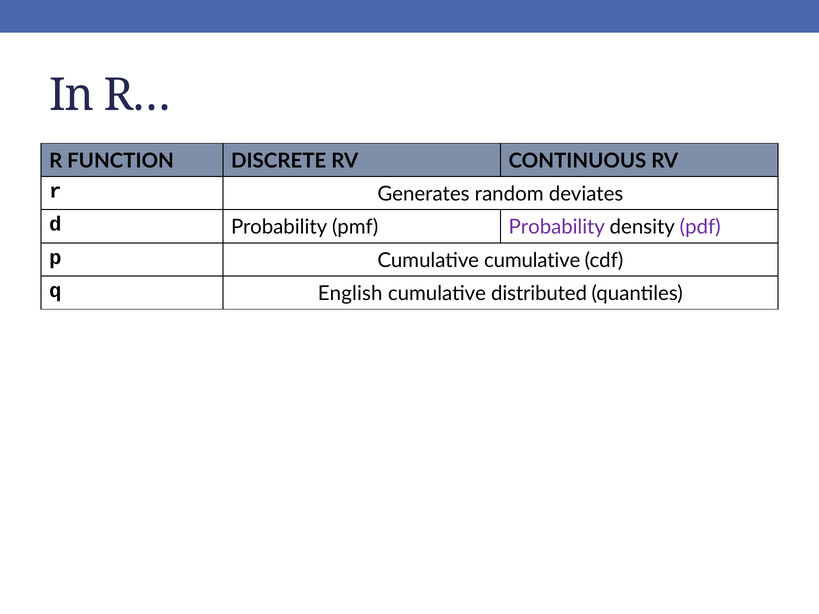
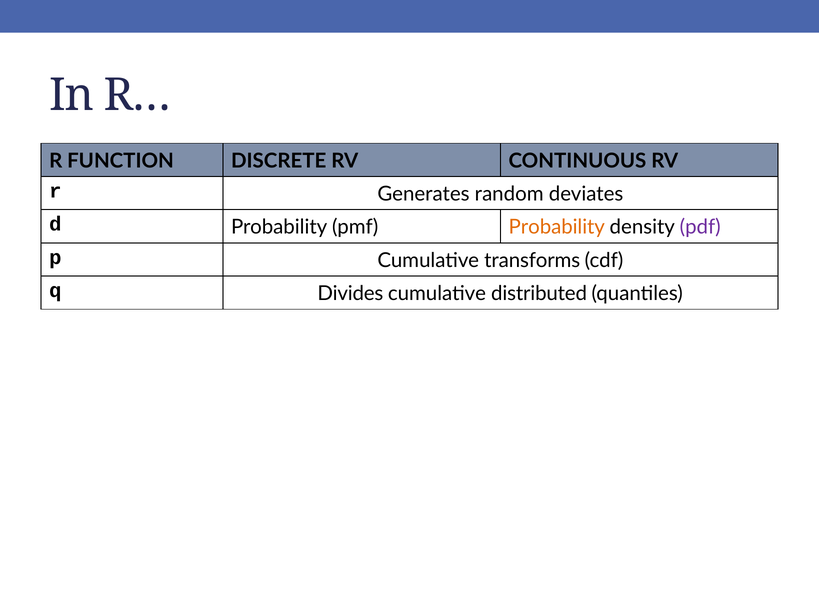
Probability at (557, 227) colour: purple -> orange
Cumulative cumulative: cumulative -> transforms
English: English -> Divides
